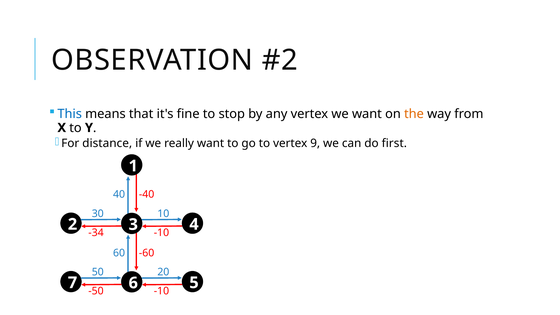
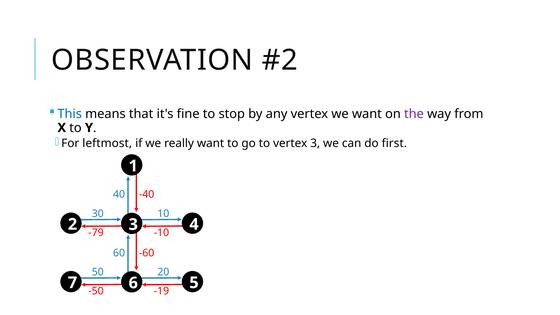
the colour: orange -> purple
distance: distance -> leftmost
vertex 9: 9 -> 3
-34: -34 -> -79
-10 at (161, 291): -10 -> -19
